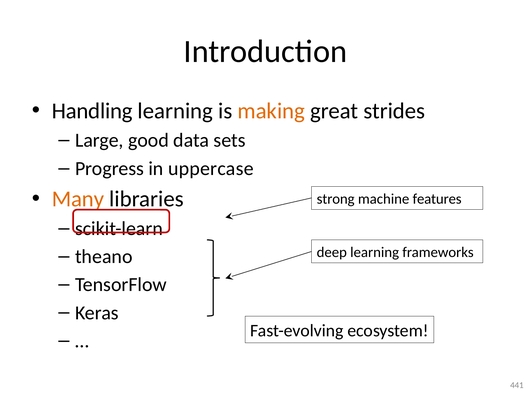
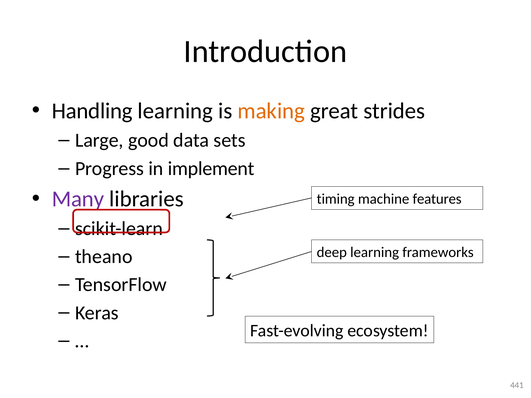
uppercase: uppercase -> implement
Many colour: orange -> purple
strong: strong -> timing
